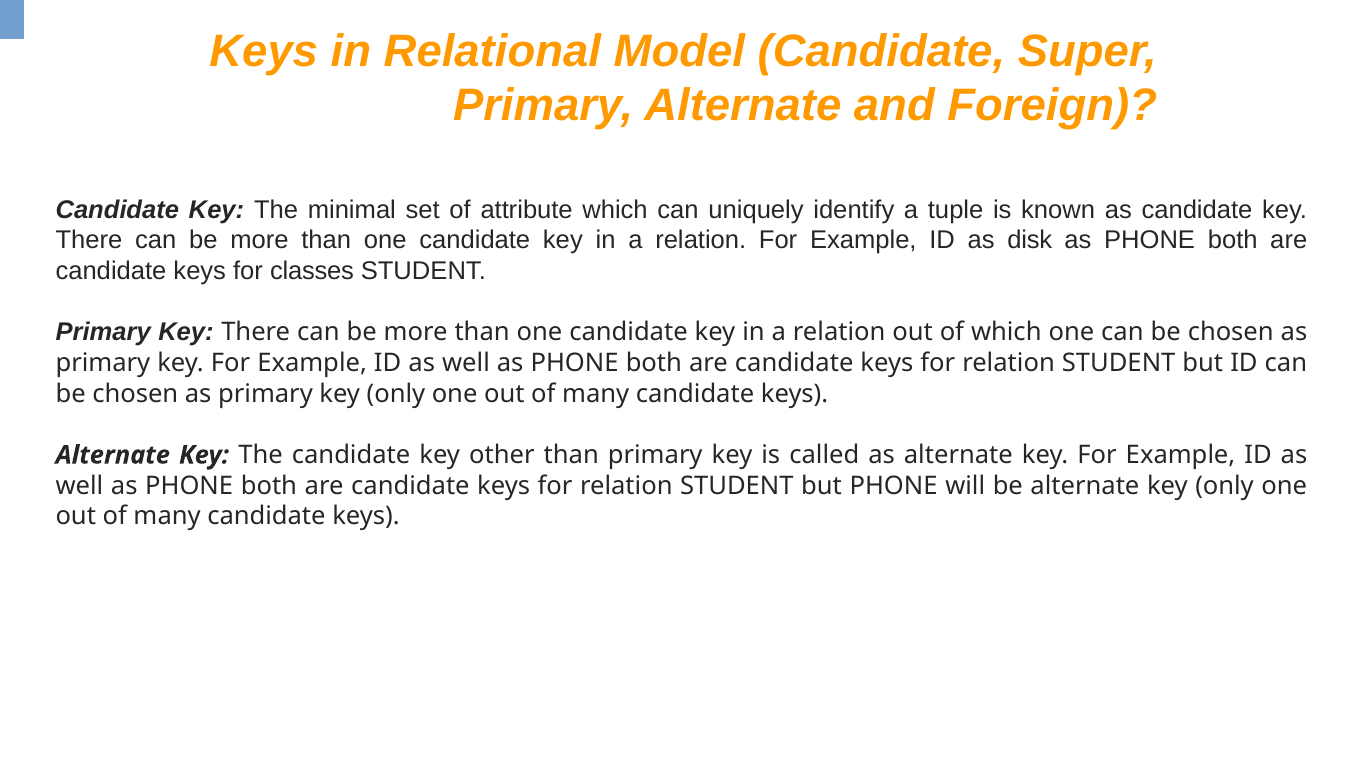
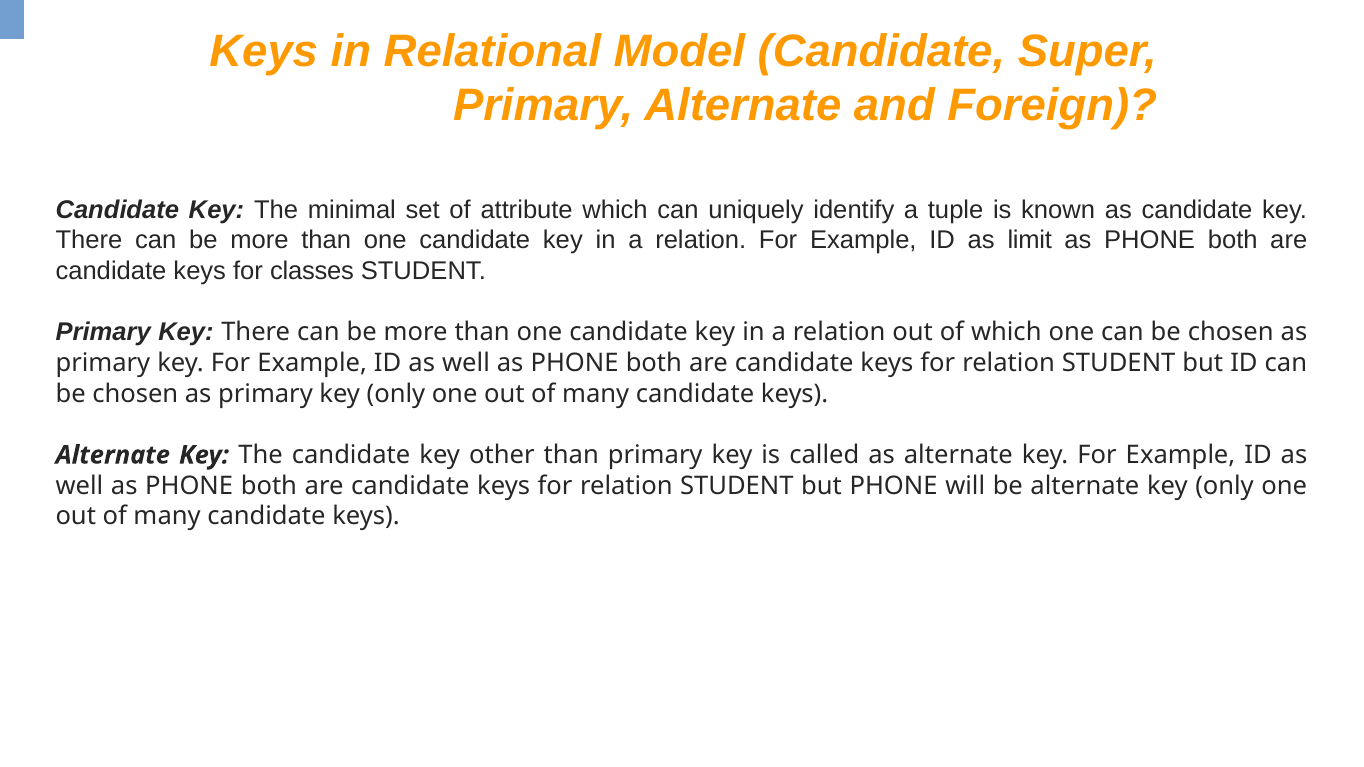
disk: disk -> limit
